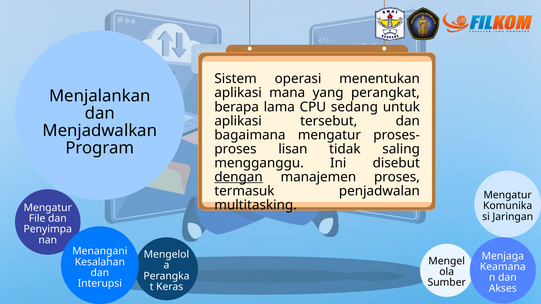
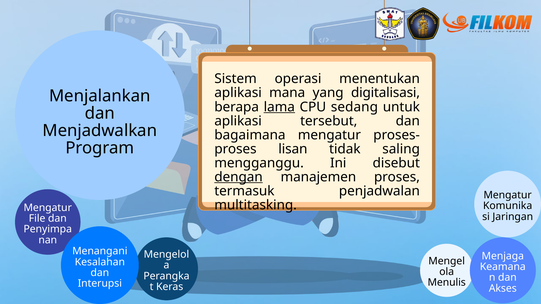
perangkat: perangkat -> digitalisasi
lama underline: none -> present
Sumber: Sumber -> Menulis
